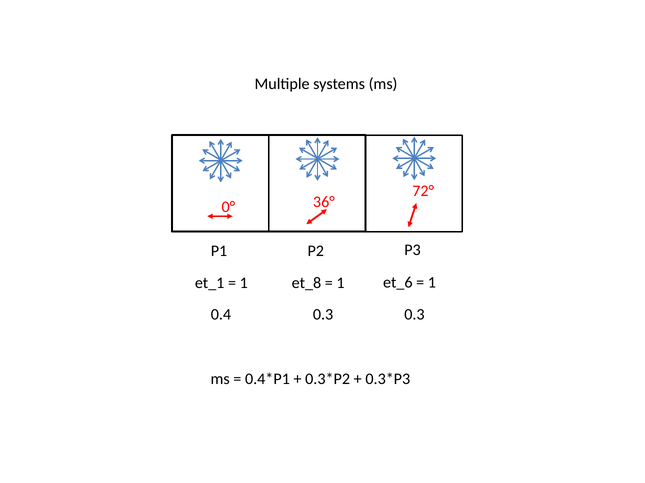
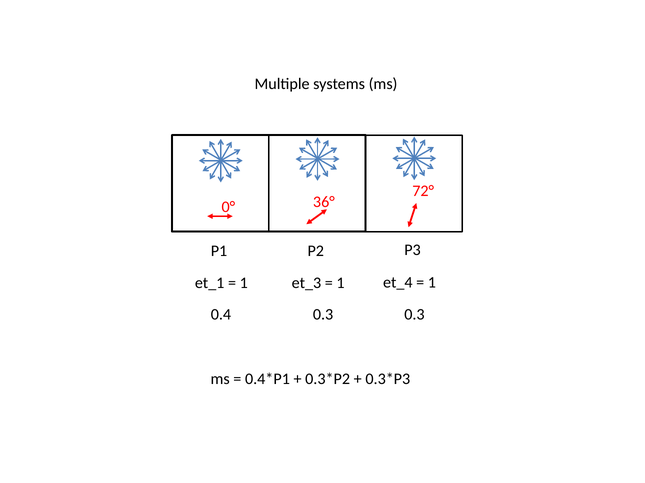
et_6: et_6 -> et_4
et_8: et_8 -> et_3
